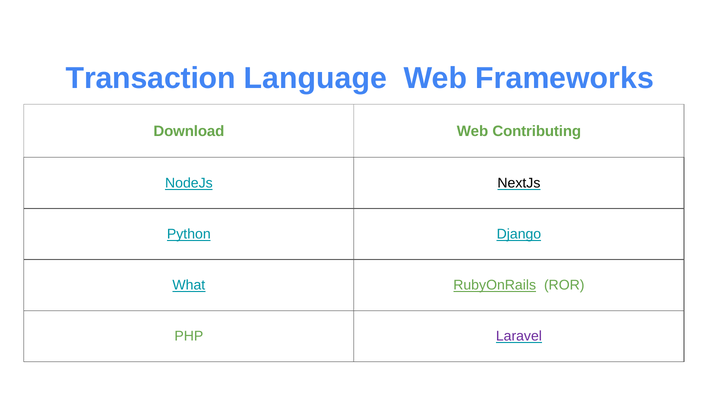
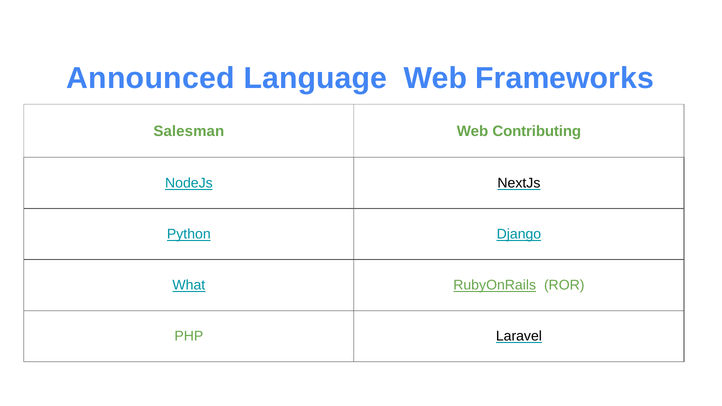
Transaction: Transaction -> Announced
Download: Download -> Salesman
Laravel colour: purple -> black
